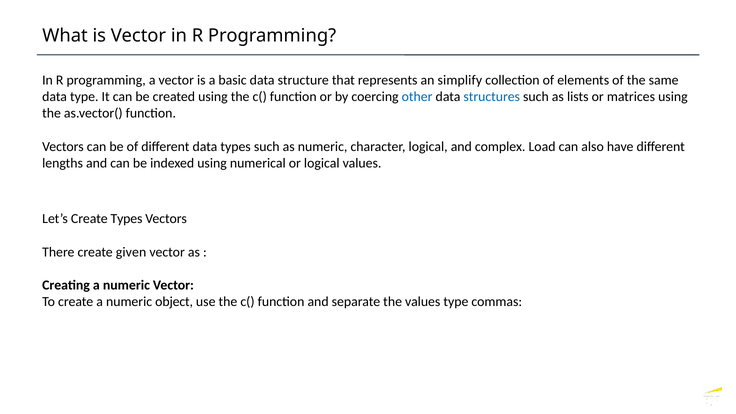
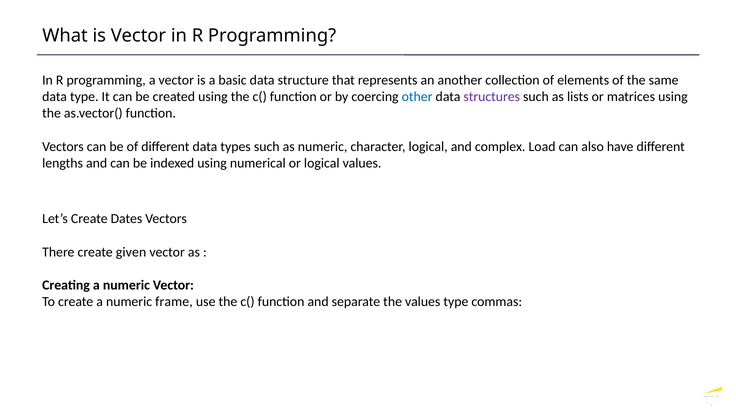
simplify: simplify -> another
structures colour: blue -> purple
Create Types: Types -> Dates
object: object -> frame
